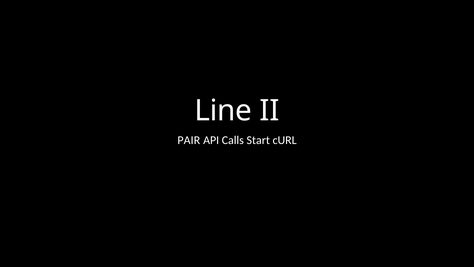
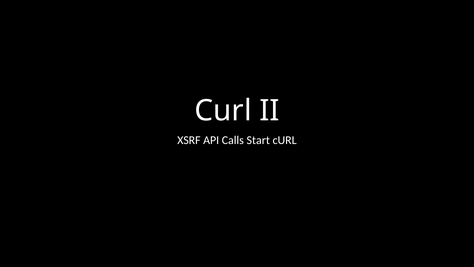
Line at (223, 110): Line -> Curl
PAIR: PAIR -> XSRF
